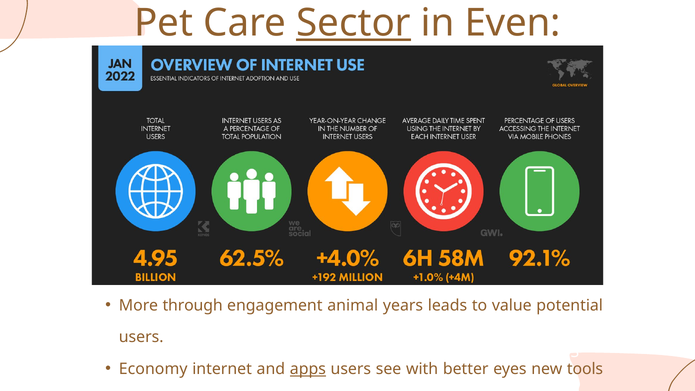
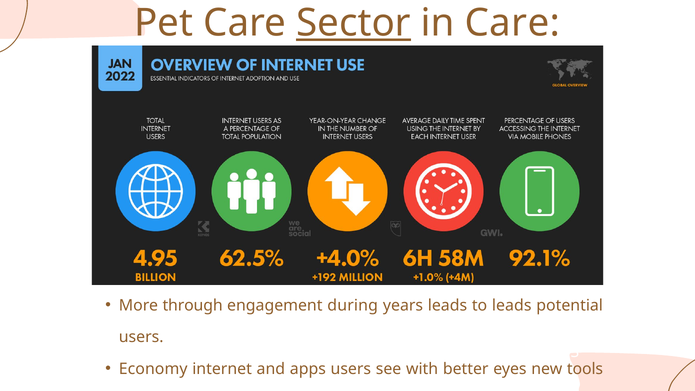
in Even: Even -> Care
animal: animal -> during
to value: value -> leads
apps underline: present -> none
